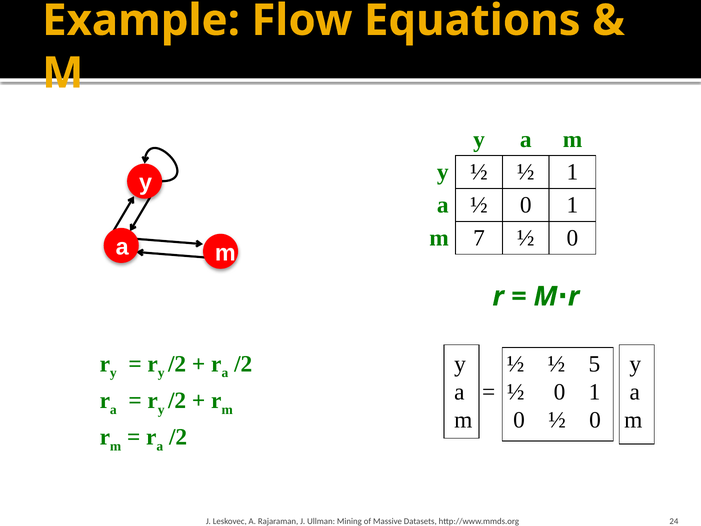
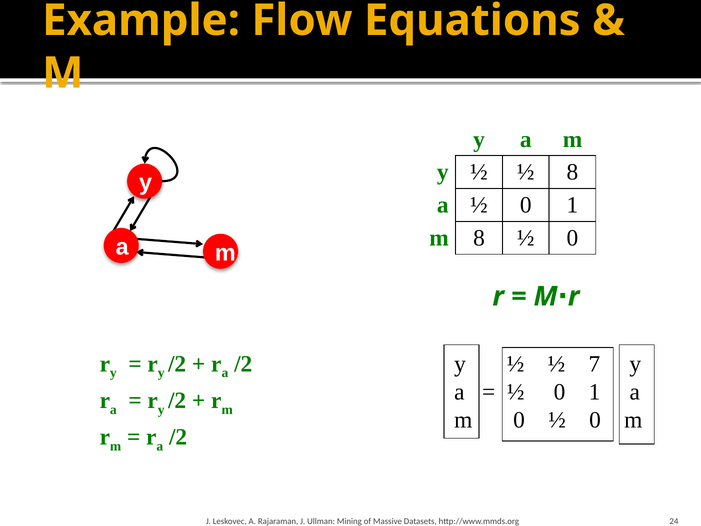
½ 1: 1 -> 8
m 7: 7 -> 8
5: 5 -> 7
